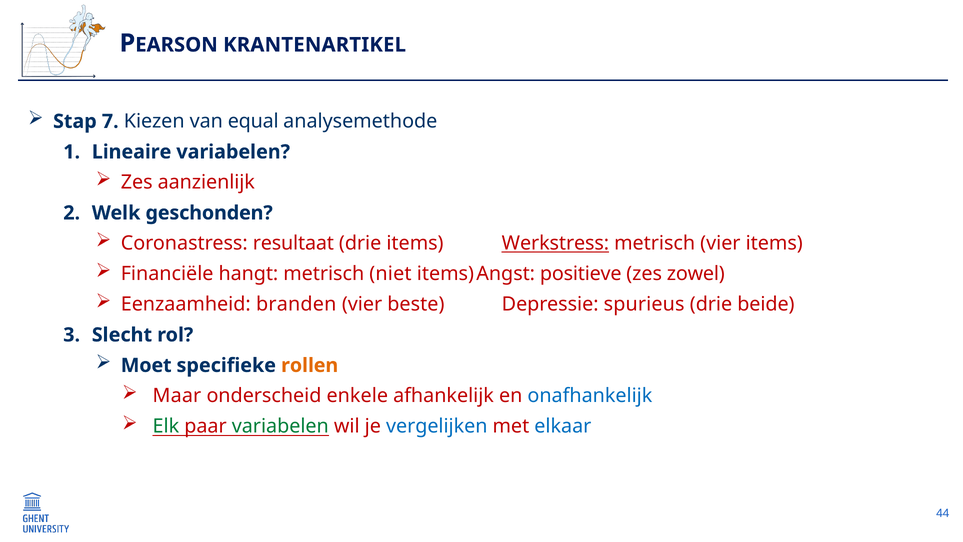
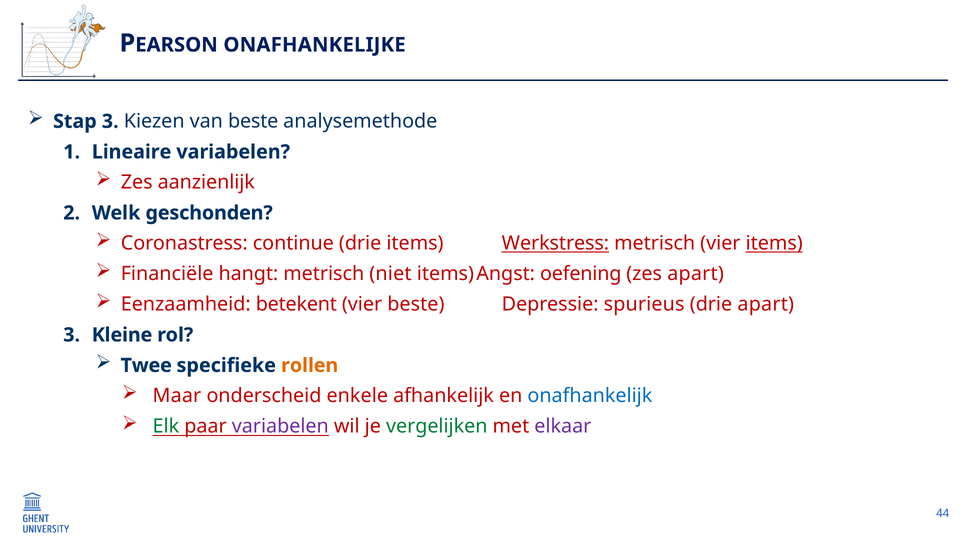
KRANTENARTIKEL: KRANTENARTIKEL -> ONAFHANKELIJKE
Stap 7: 7 -> 3
van equal: equal -> beste
resultaat: resultaat -> continue
items at (774, 243) underline: none -> present
positieve: positieve -> oefening
zes zowel: zowel -> apart
branden: branden -> betekent
drie beide: beide -> apart
Slecht: Slecht -> Kleine
Moet: Moet -> Twee
variabelen at (280, 426) colour: green -> purple
vergelijken colour: blue -> green
elkaar colour: blue -> purple
